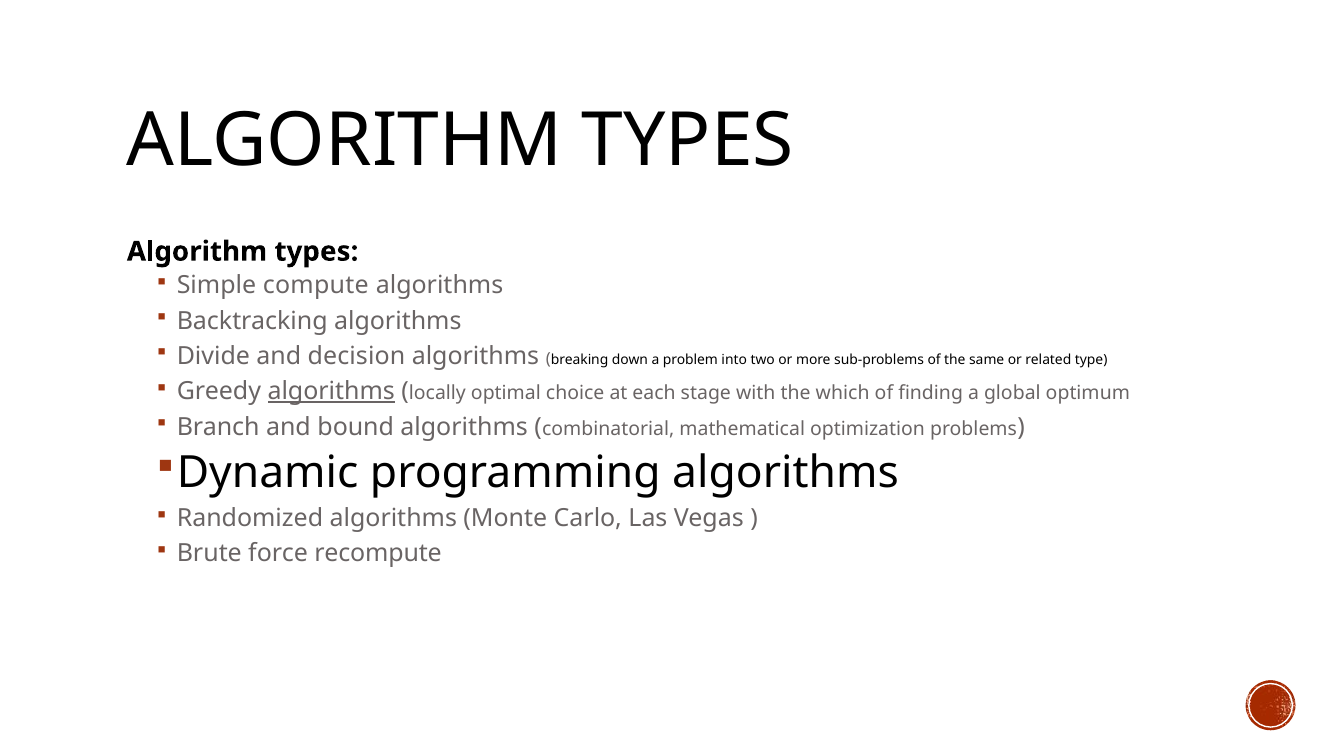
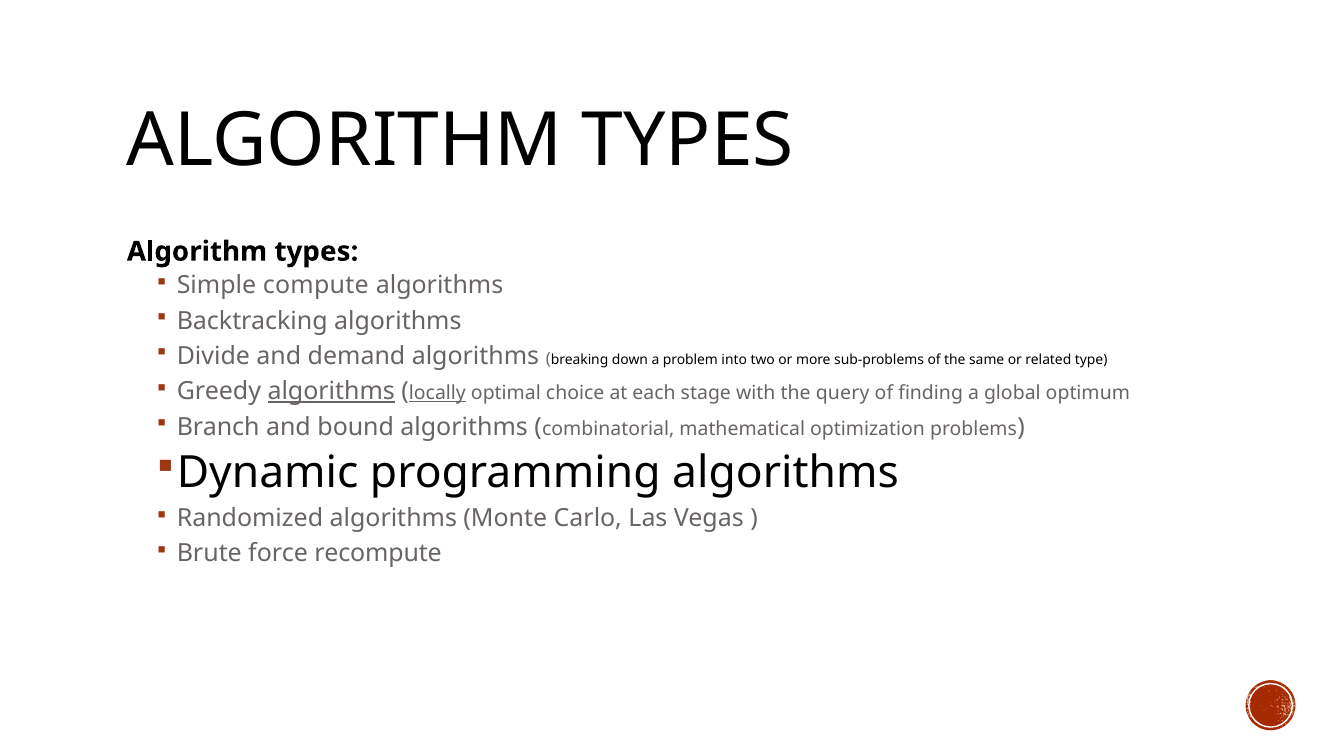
decision: decision -> demand
locally underline: none -> present
which: which -> query
